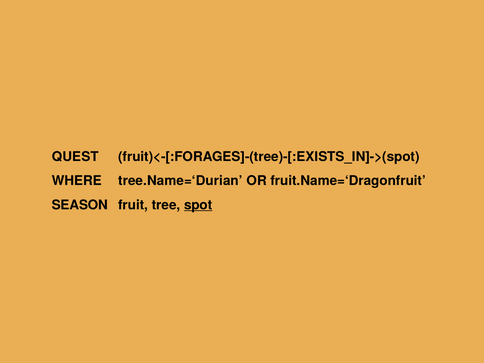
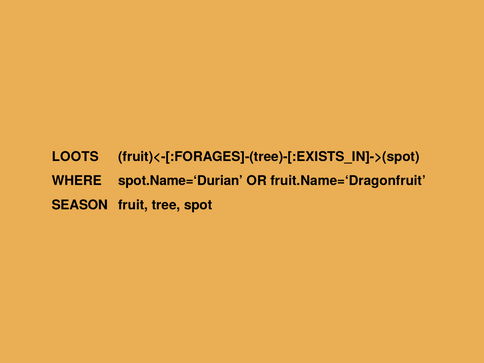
QUEST: QUEST -> LOOTS
tree.Name=‘Durian: tree.Name=‘Durian -> spot.Name=‘Durian
spot underline: present -> none
